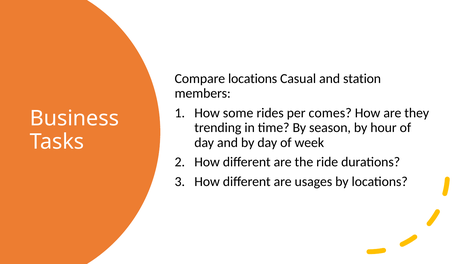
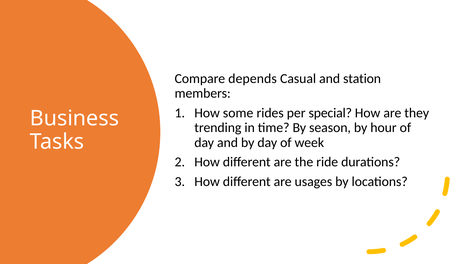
Compare locations: locations -> depends
comes: comes -> special
